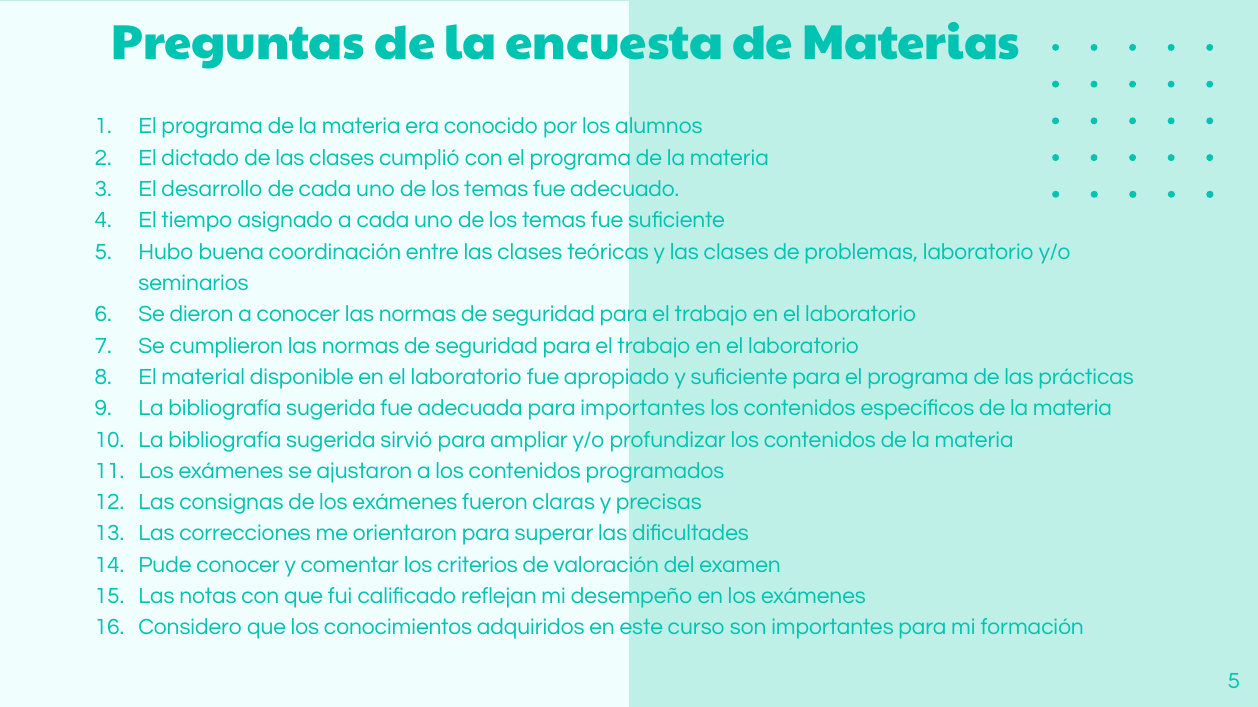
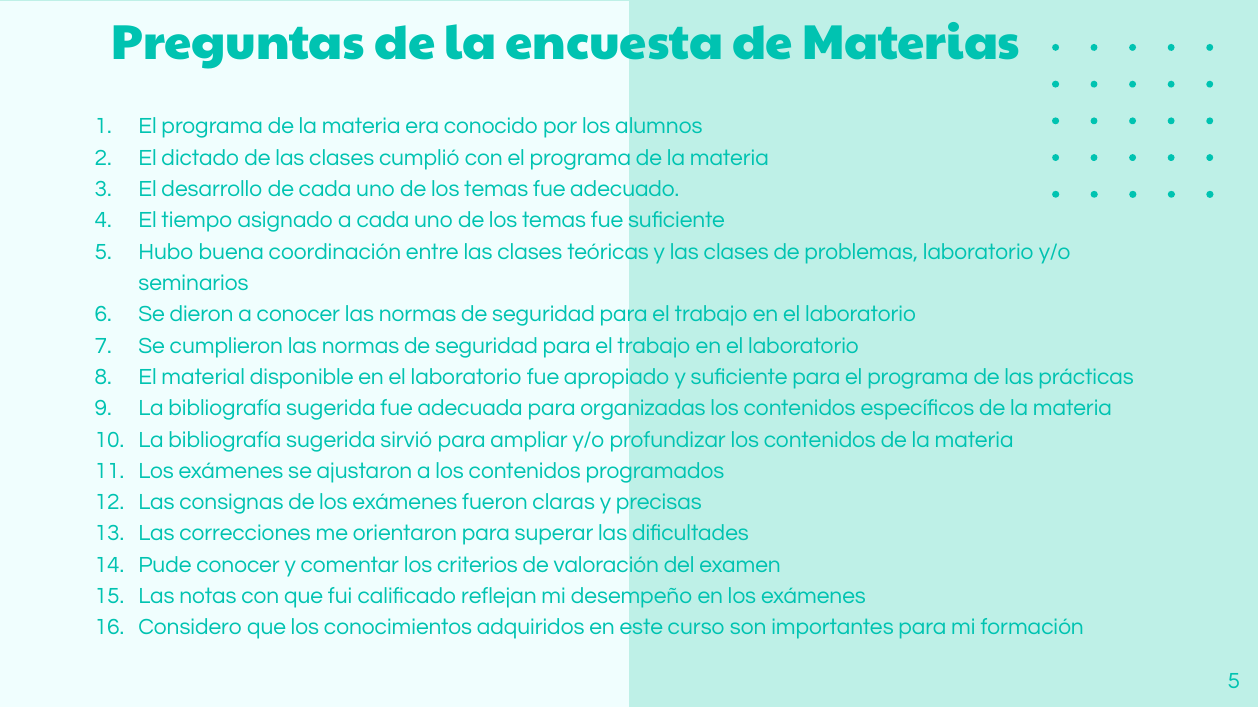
para importantes: importantes -> organizadas
